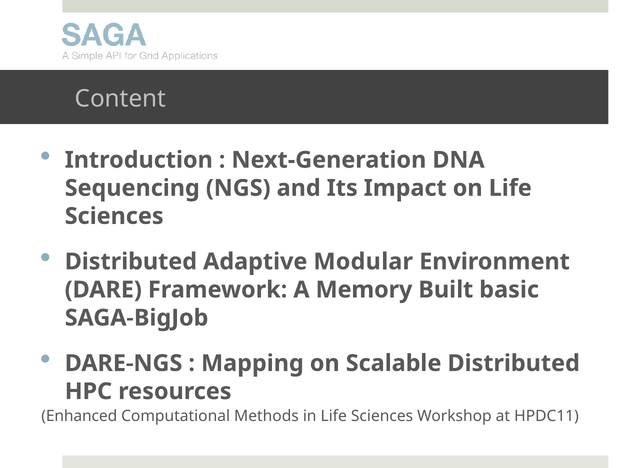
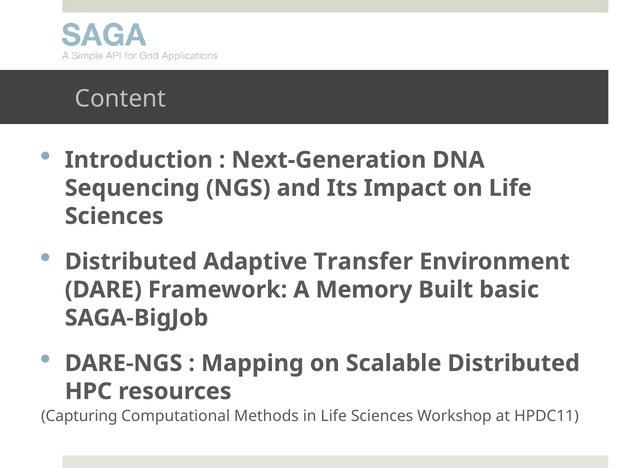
Modular: Modular -> Transfer
Enhanced: Enhanced -> Capturing
